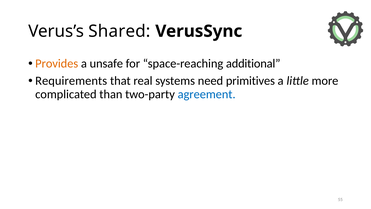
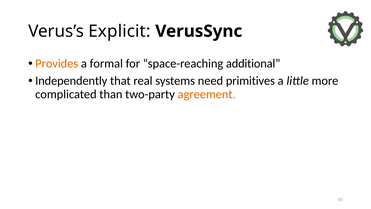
Shared: Shared -> Explicit
unsafe: unsafe -> formal
Requirements: Requirements -> Independently
agreement colour: blue -> orange
